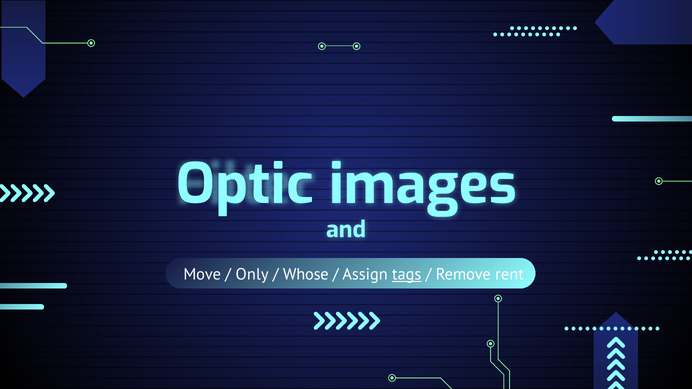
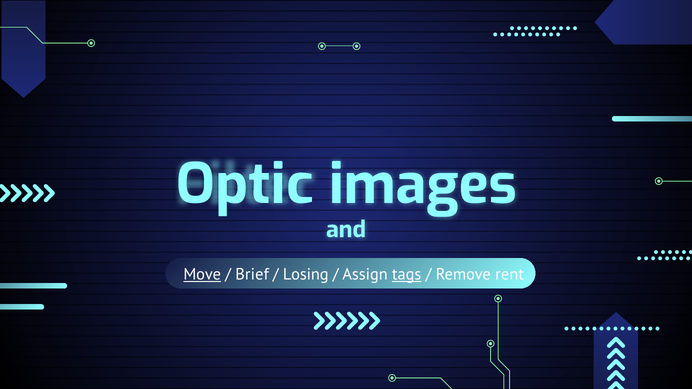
Move underline: none -> present
Only: Only -> Brief
Whose: Whose -> Losing
